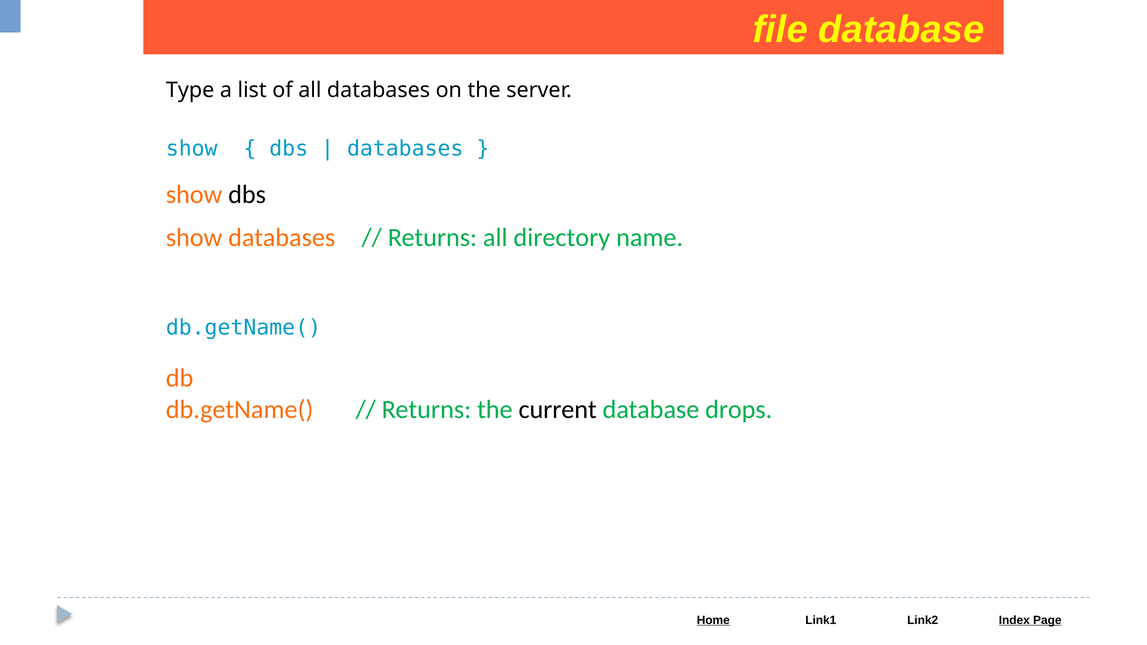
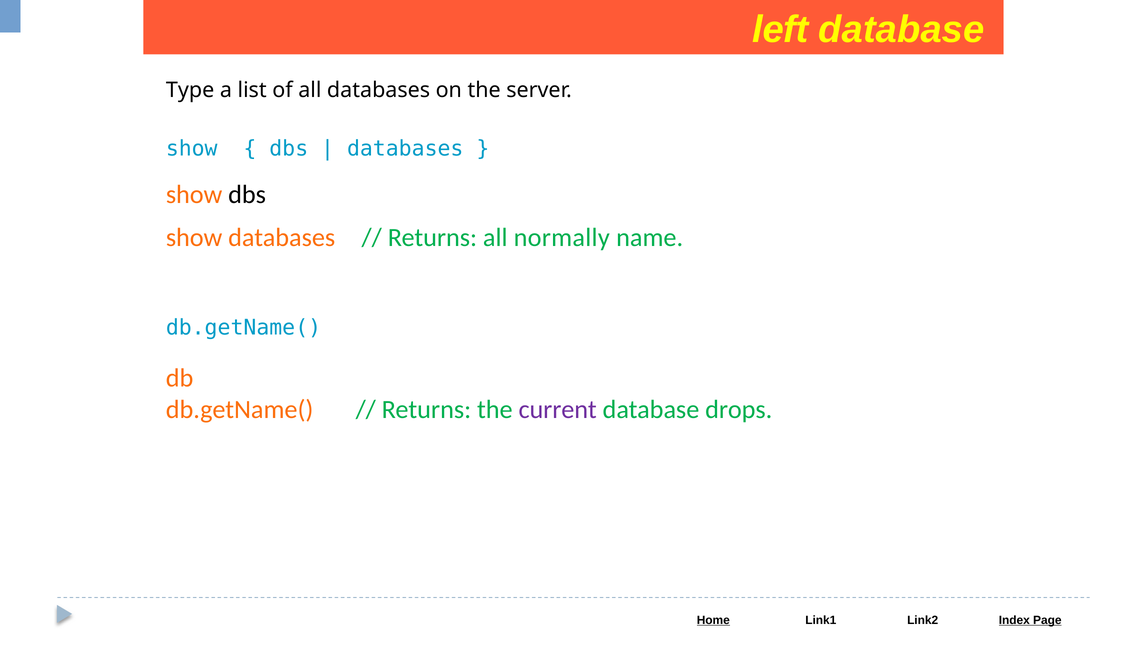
file: file -> left
directory: directory -> normally
current colour: black -> purple
